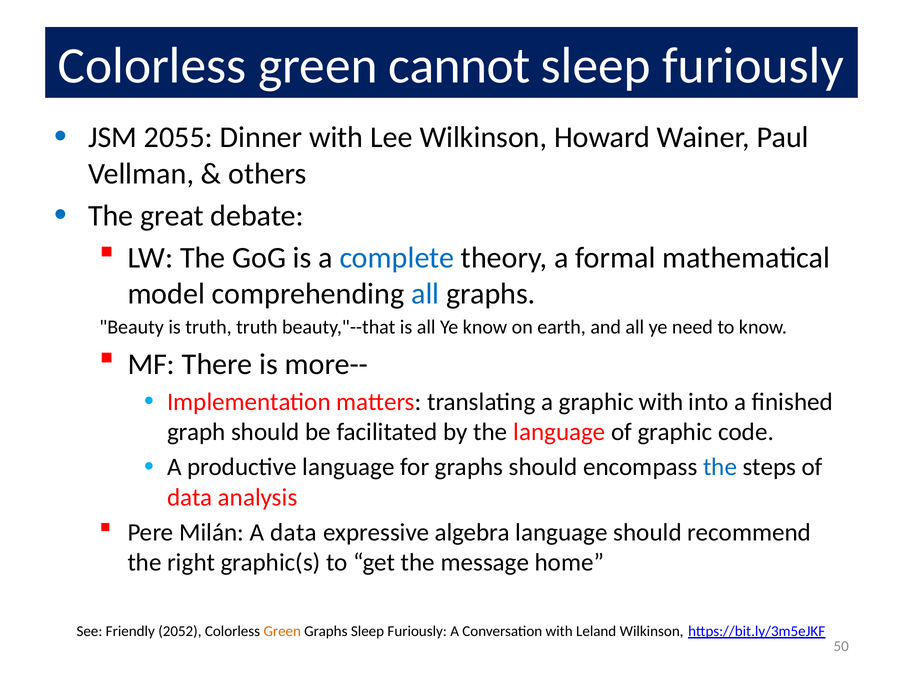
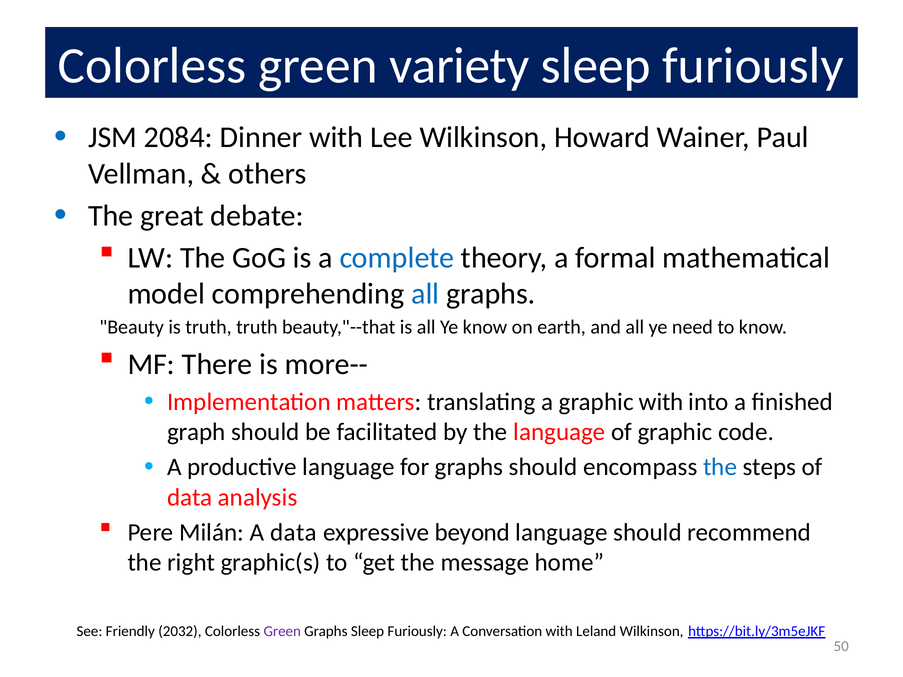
cannot: cannot -> variety
2055: 2055 -> 2084
algebra: algebra -> beyond
2052: 2052 -> 2032
Green at (282, 632) colour: orange -> purple
